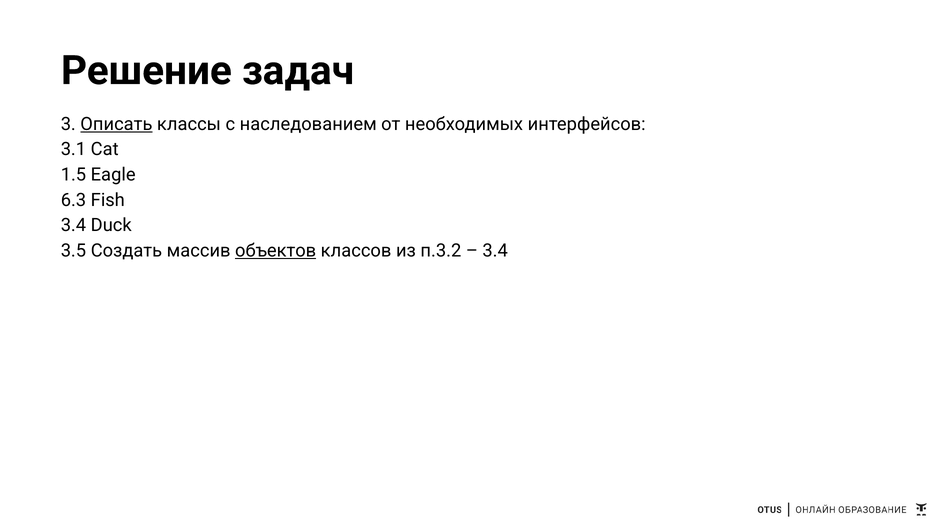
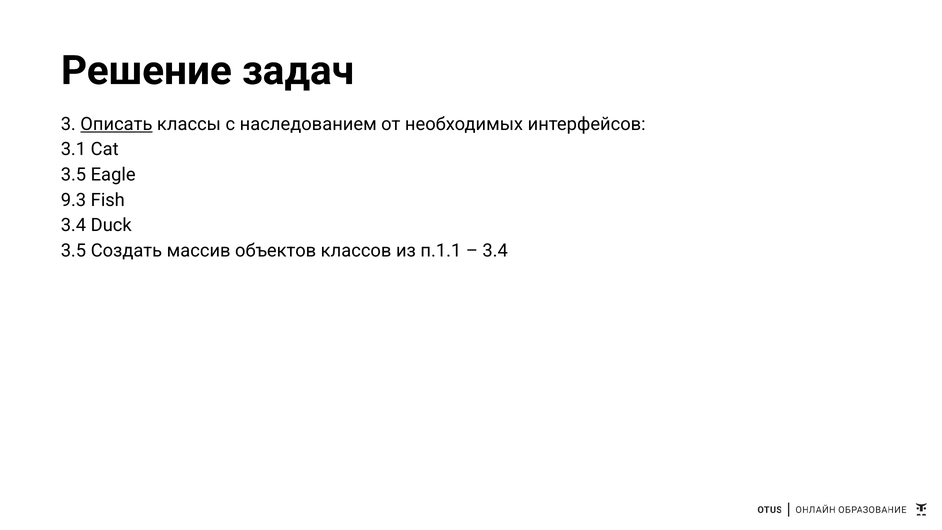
1.5 at (73, 175): 1.5 -> 3.5
6.3: 6.3 -> 9.3
объектов underline: present -> none
п.3.2: п.3.2 -> п.1.1
